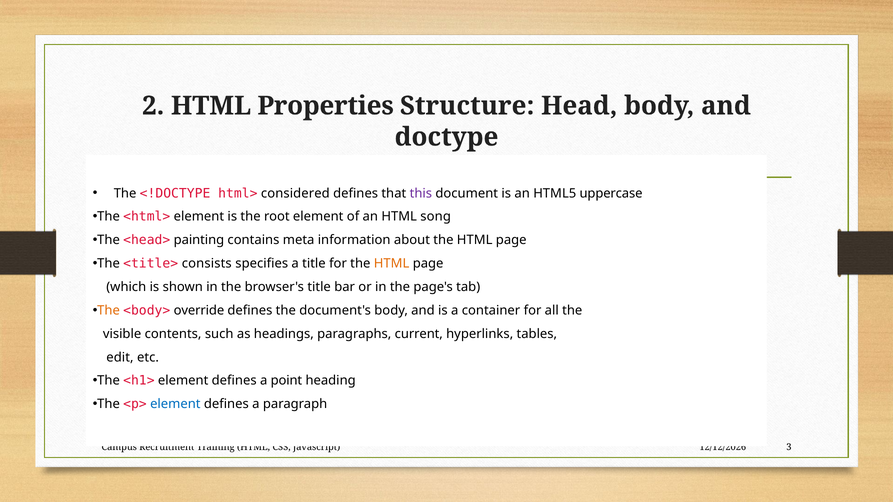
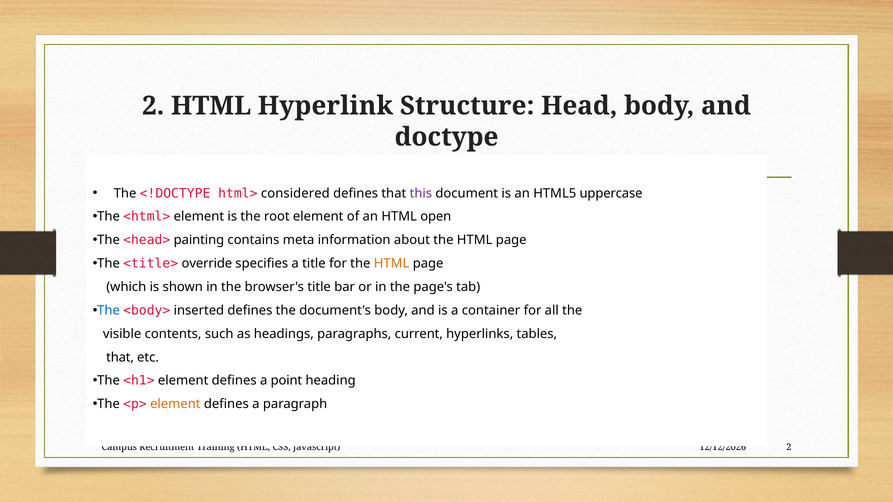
Properties: Properties -> Hyperlink
song: song -> open
consists: consists -> override
The at (109, 311) colour: orange -> blue
override: override -> inserted
edit at (120, 357): edit -> that
element at (175, 404) colour: blue -> orange
3 at (789, 447): 3 -> 2
